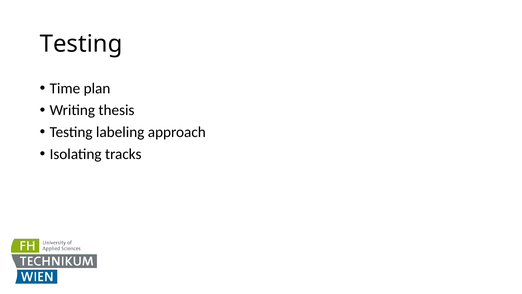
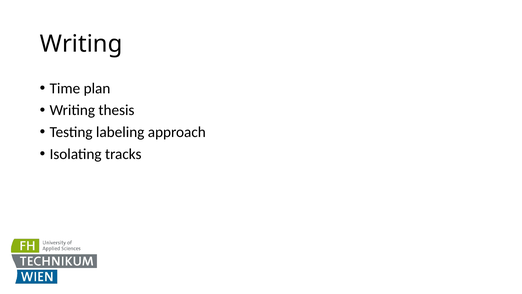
Testing at (81, 44): Testing -> Writing
